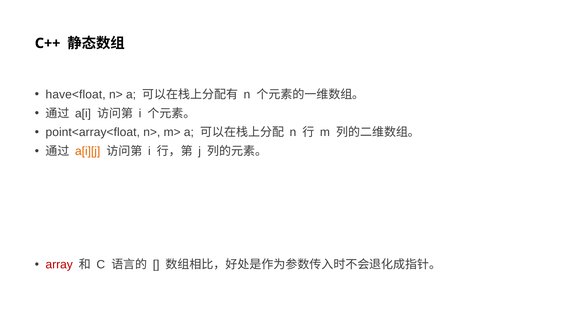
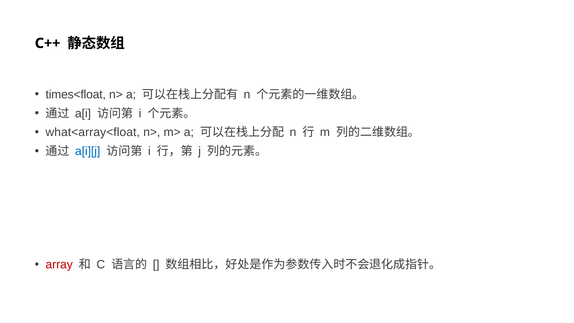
have<float: have<float -> times<float
point<array<float: point<array<float -> what<array<float
a[i][j colour: orange -> blue
